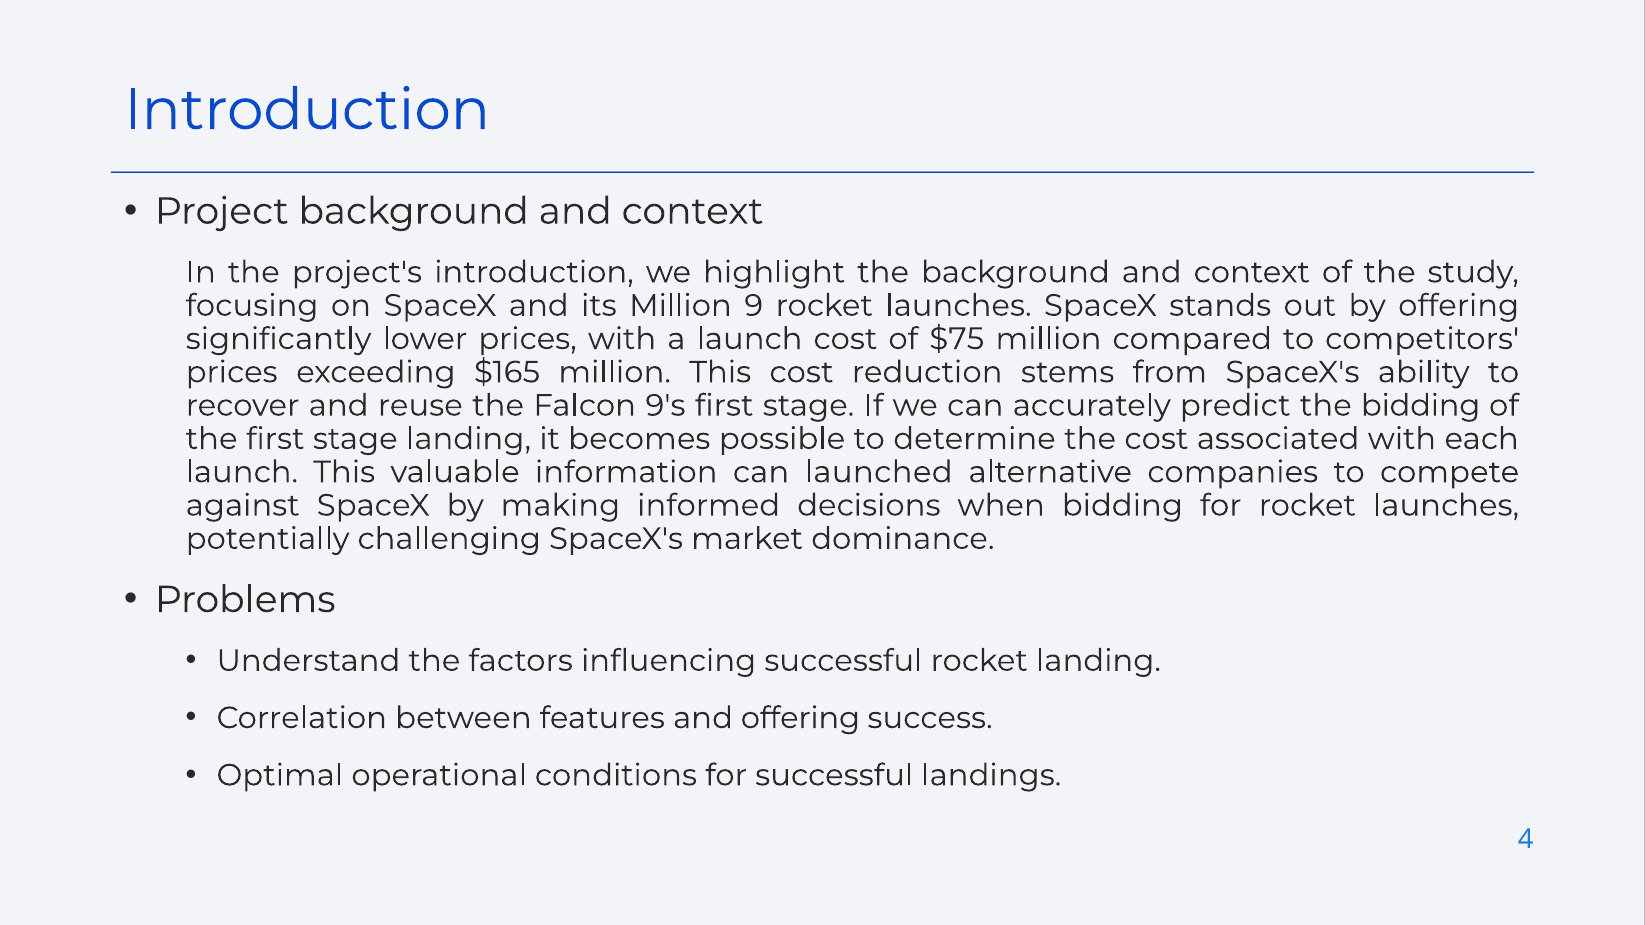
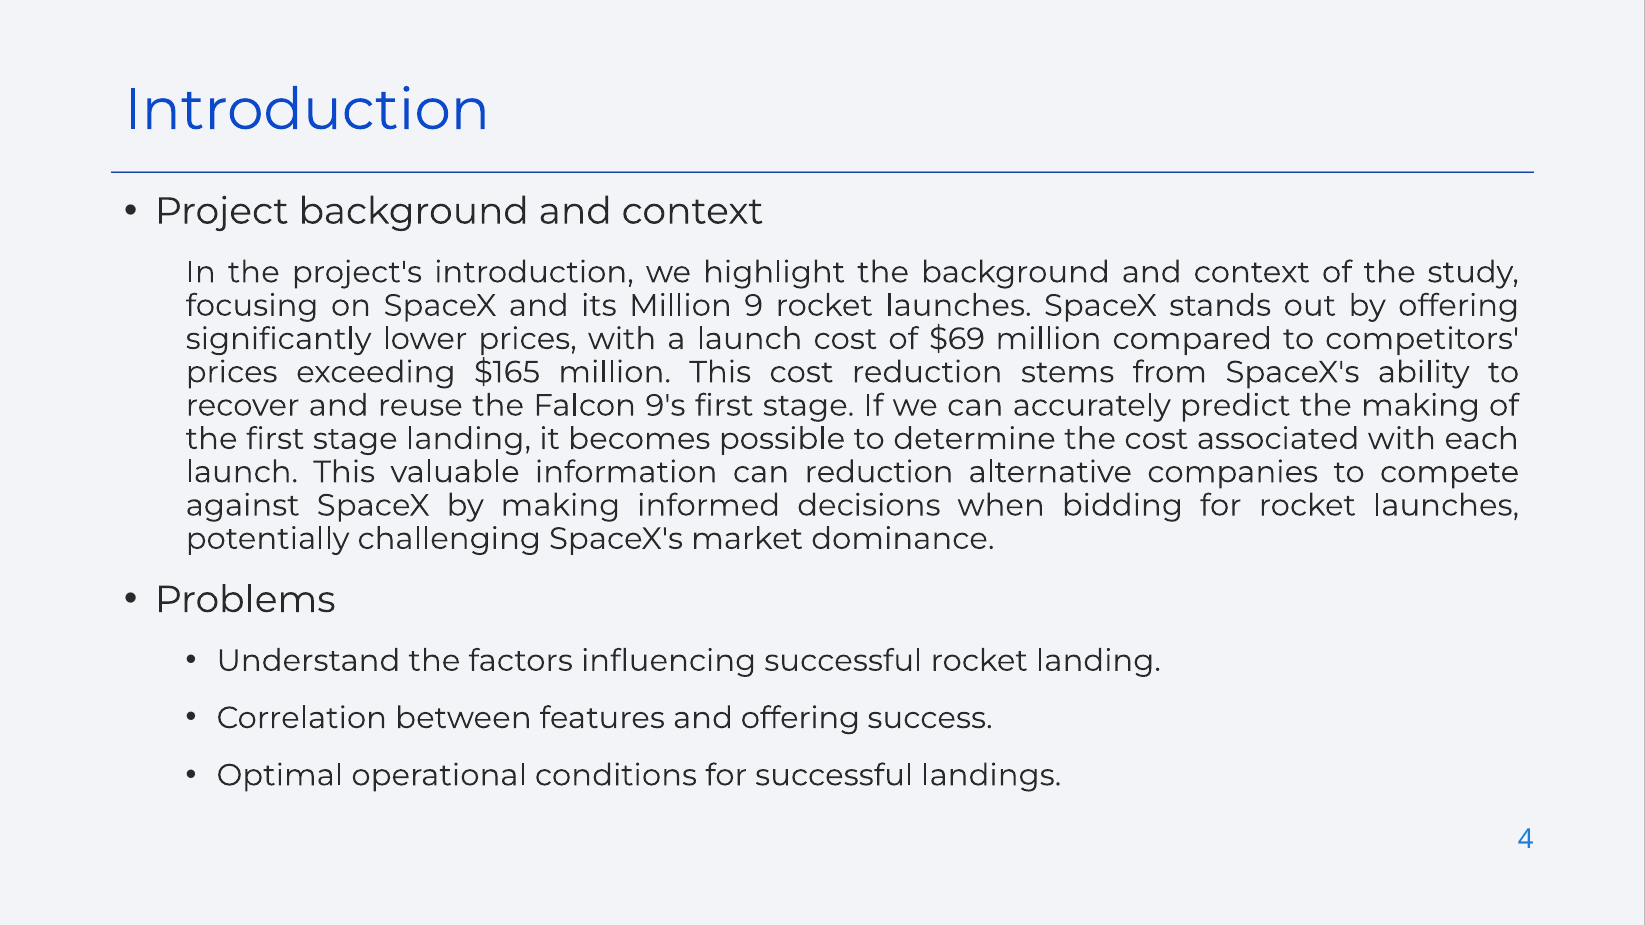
$75: $75 -> $69
the bidding: bidding -> making
can launched: launched -> reduction
